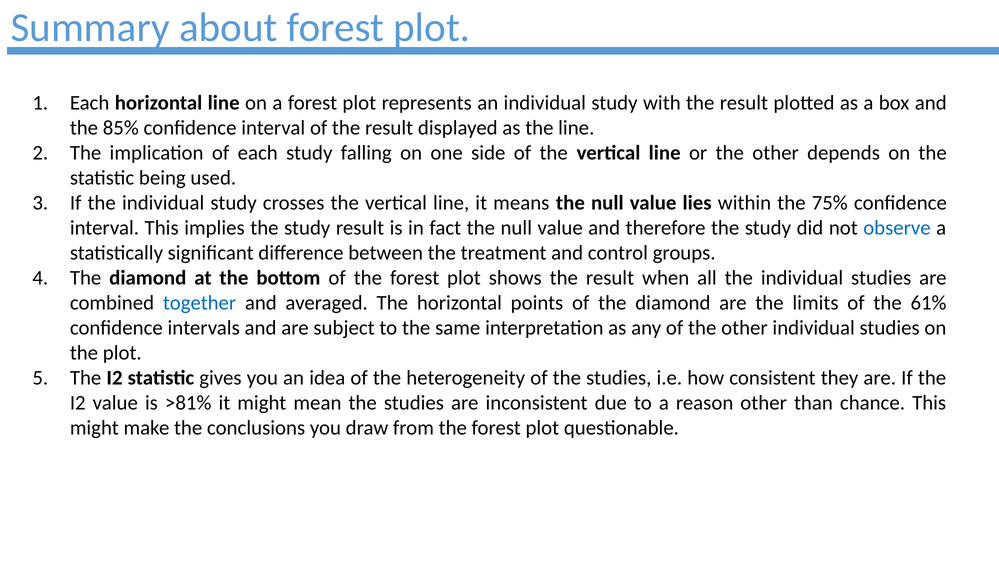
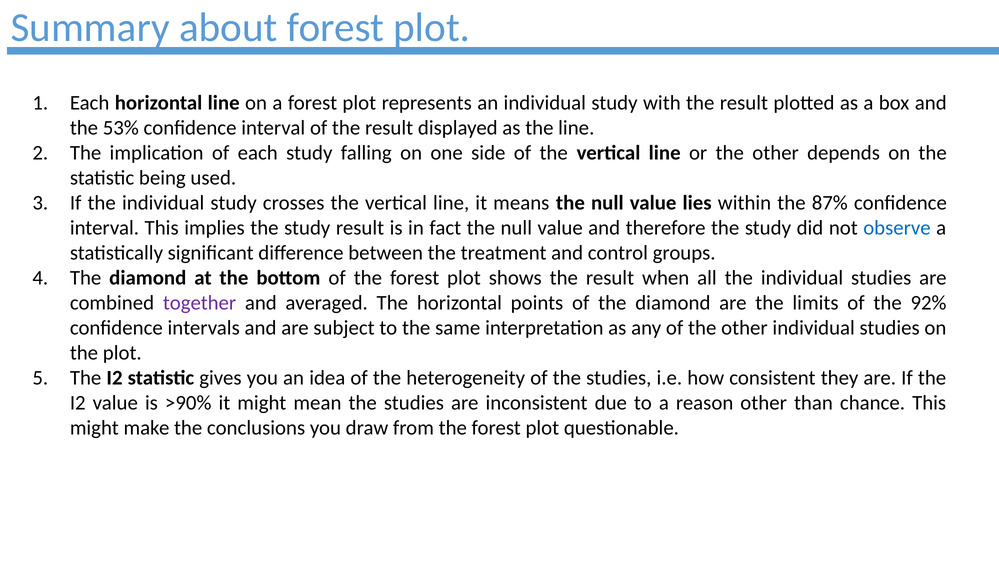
85%: 85% -> 53%
75%: 75% -> 87%
together colour: blue -> purple
61%: 61% -> 92%
>81%: >81% -> >90%
